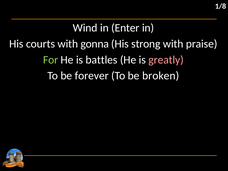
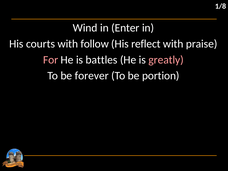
gonna: gonna -> follow
strong: strong -> reflect
For colour: light green -> pink
broken: broken -> portion
